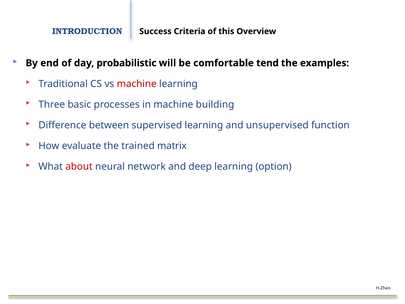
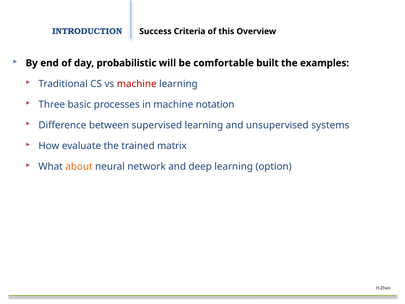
tend: tend -> built
building: building -> notation
function: function -> systems
about colour: red -> orange
